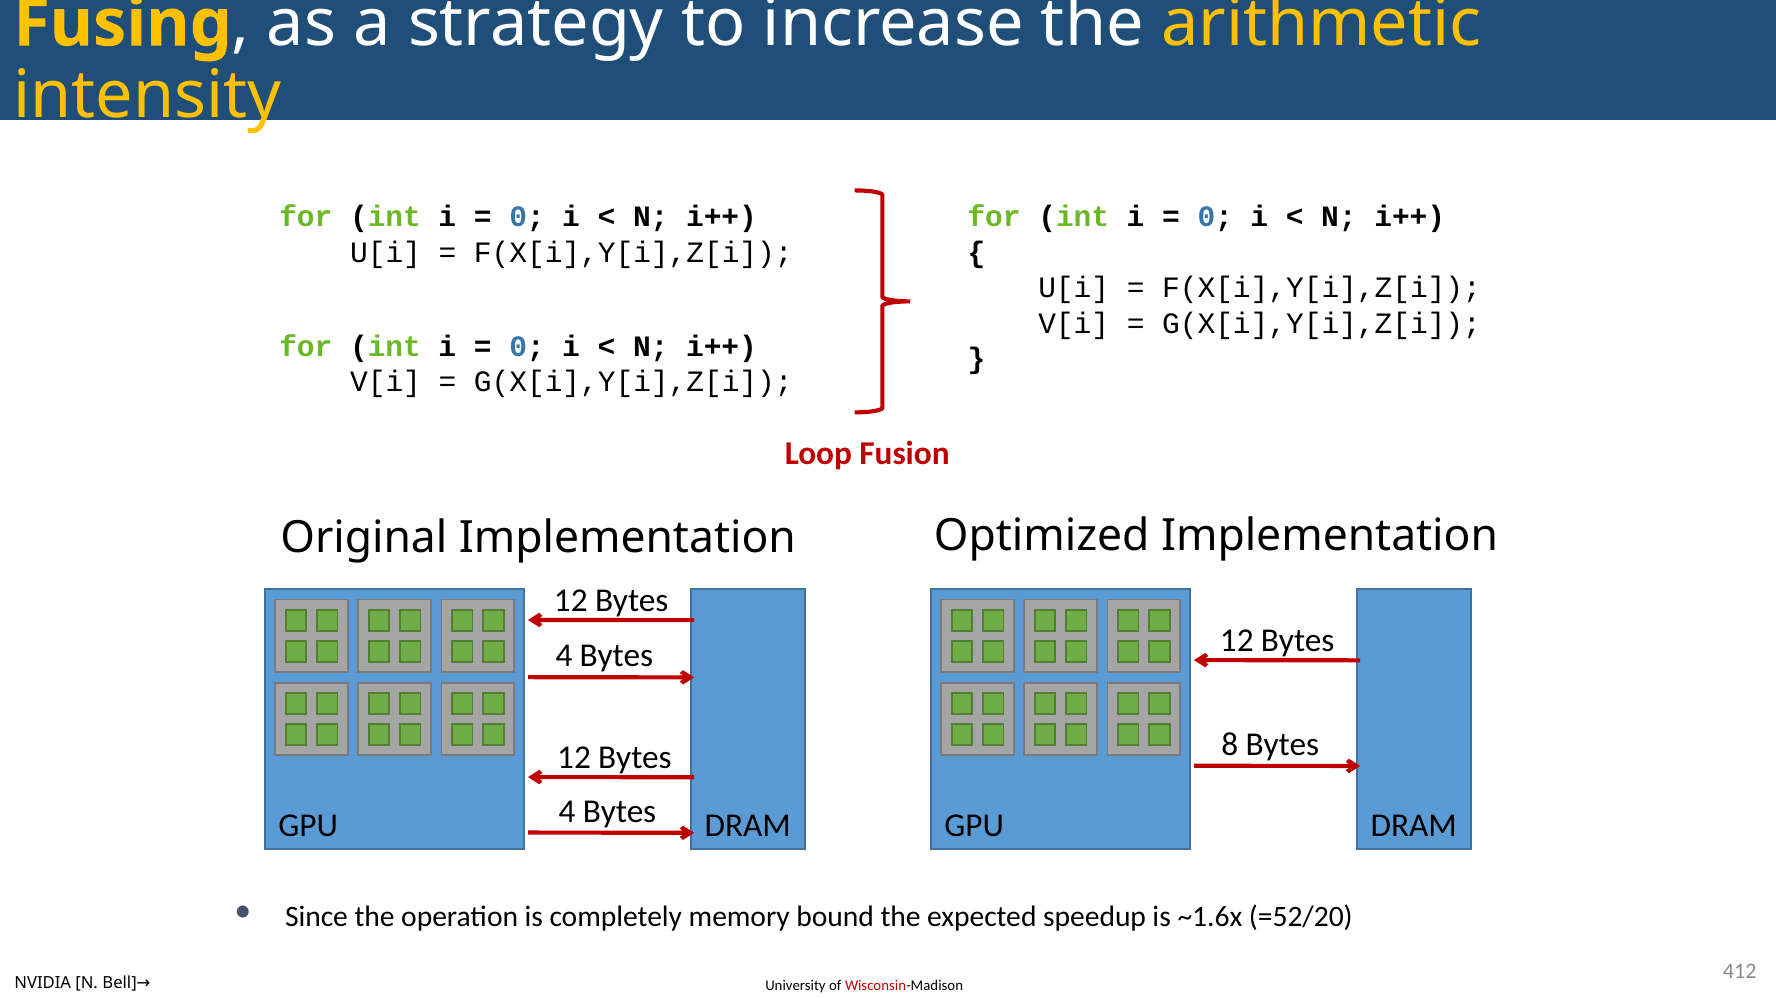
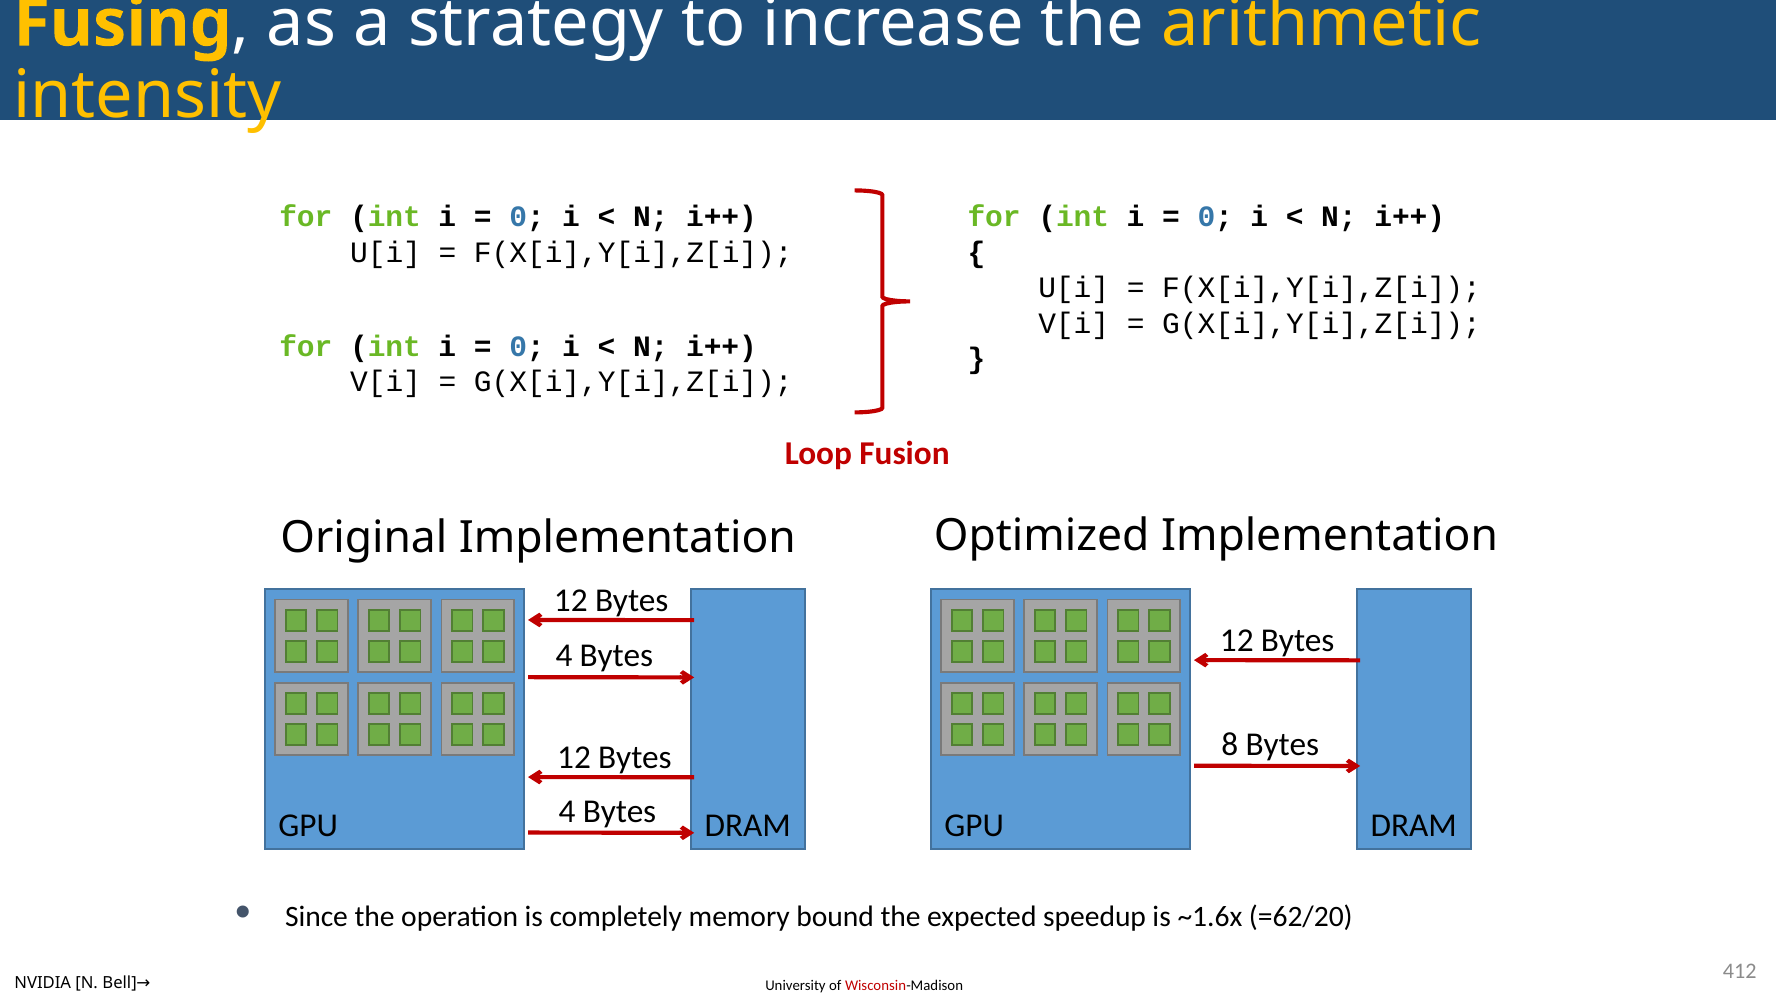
=52/20: =52/20 -> =62/20
